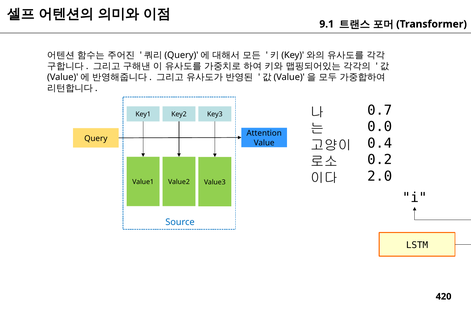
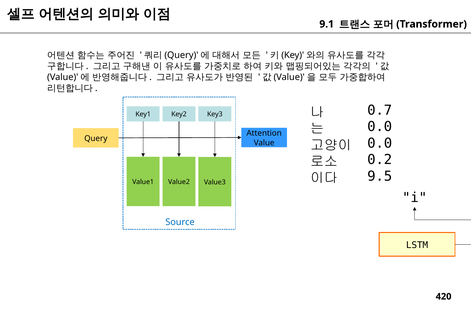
0.4 at (380, 143): 0.4 -> 0.0
2.0: 2.0 -> 9.5
